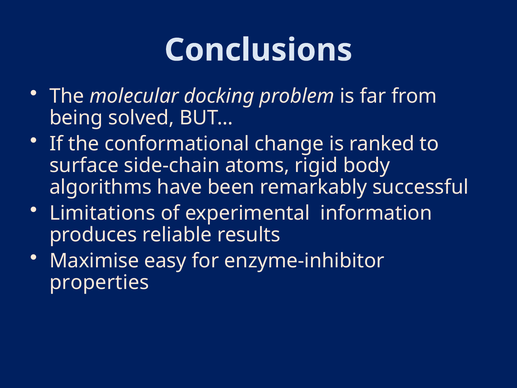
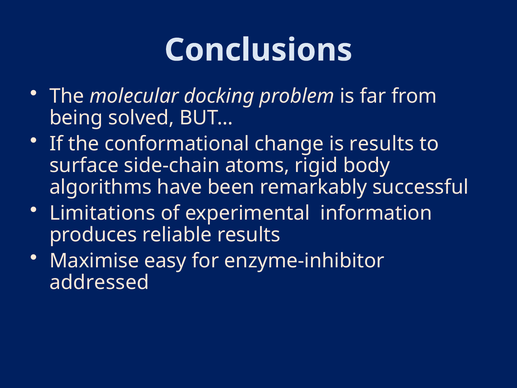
is ranked: ranked -> results
properties: properties -> addressed
